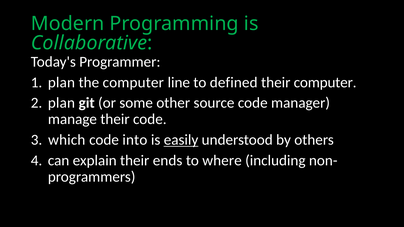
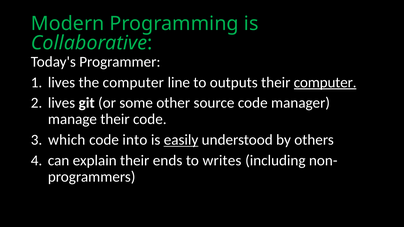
plan at (61, 82): plan -> lives
defined: defined -> outputs
computer at (325, 82) underline: none -> present
plan at (61, 103): plan -> lives
where: where -> writes
